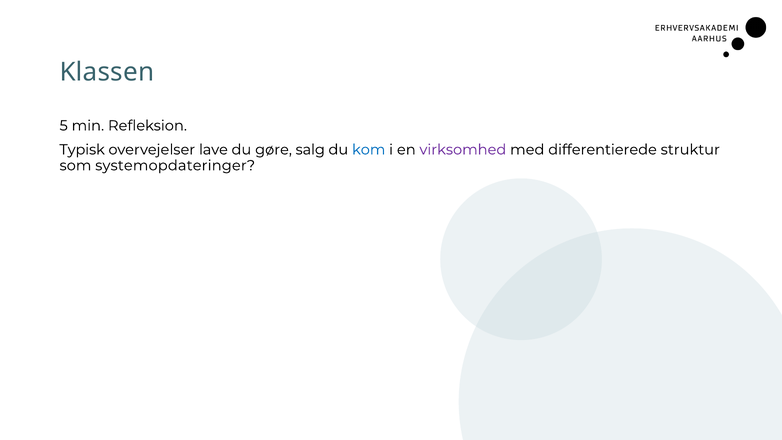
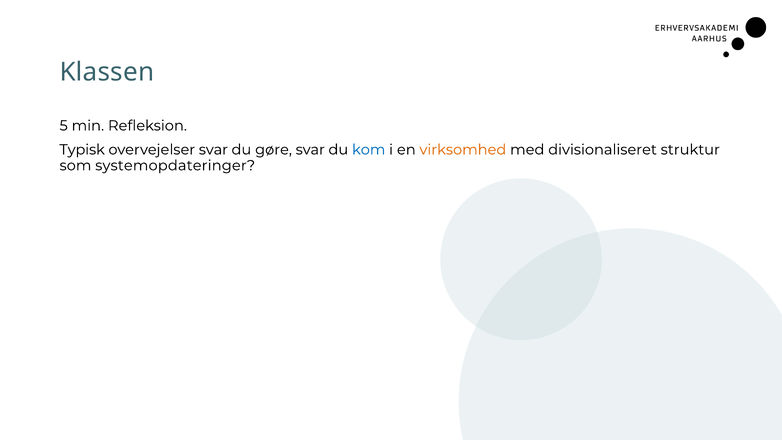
overvejelser lave: lave -> svar
gøre salg: salg -> svar
virksomhed colour: purple -> orange
differentierede: differentierede -> divisionaliseret
